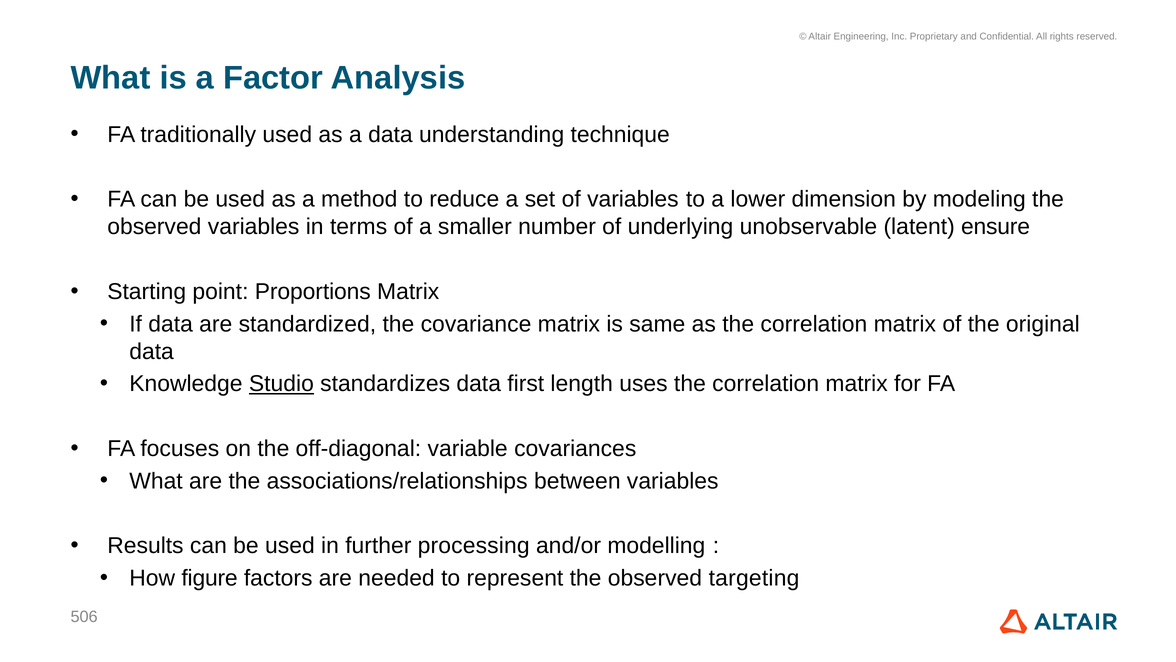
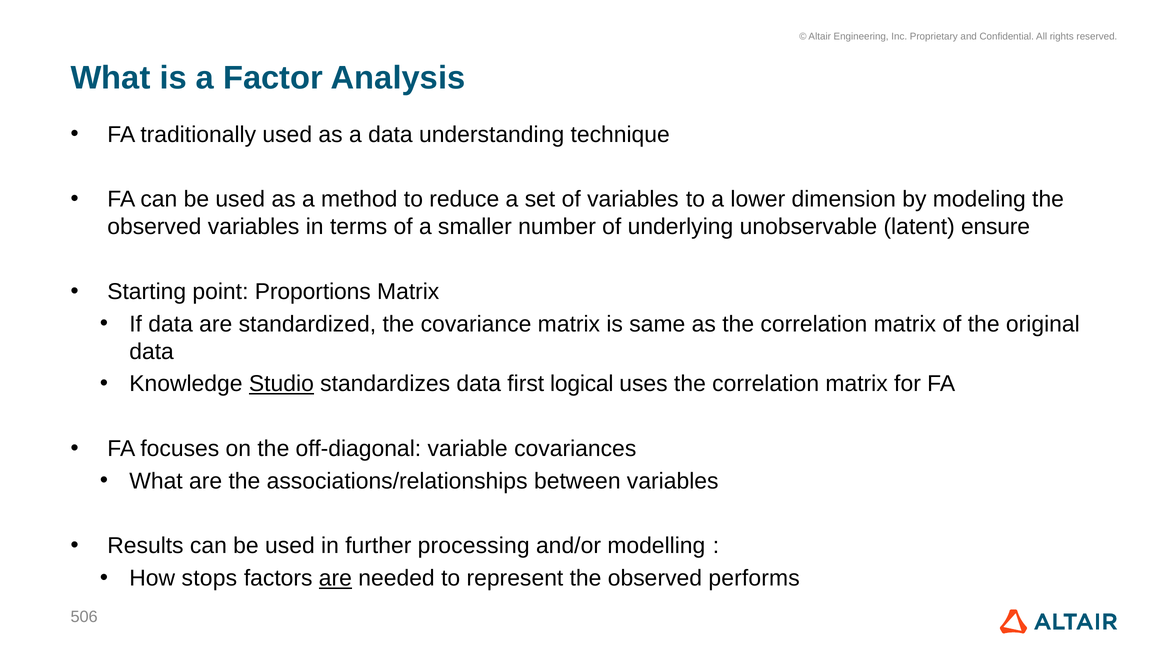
length: length -> logical
figure: figure -> stops
are at (335, 578) underline: none -> present
targeting: targeting -> performs
